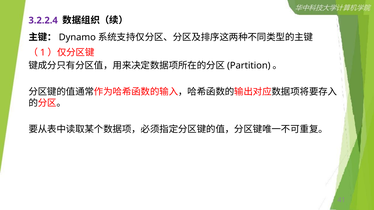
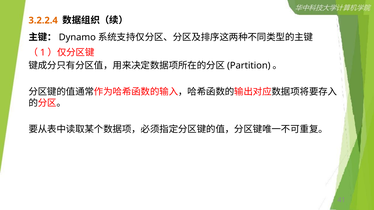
3.2.2.4 colour: purple -> orange
